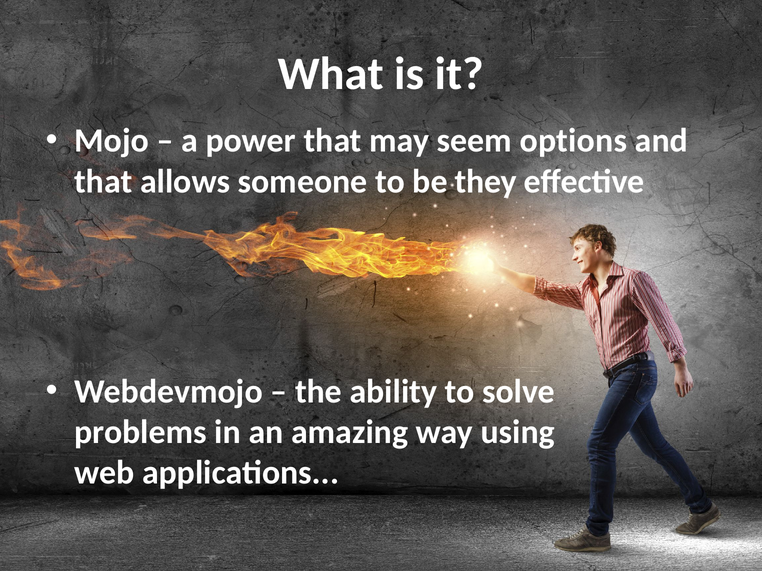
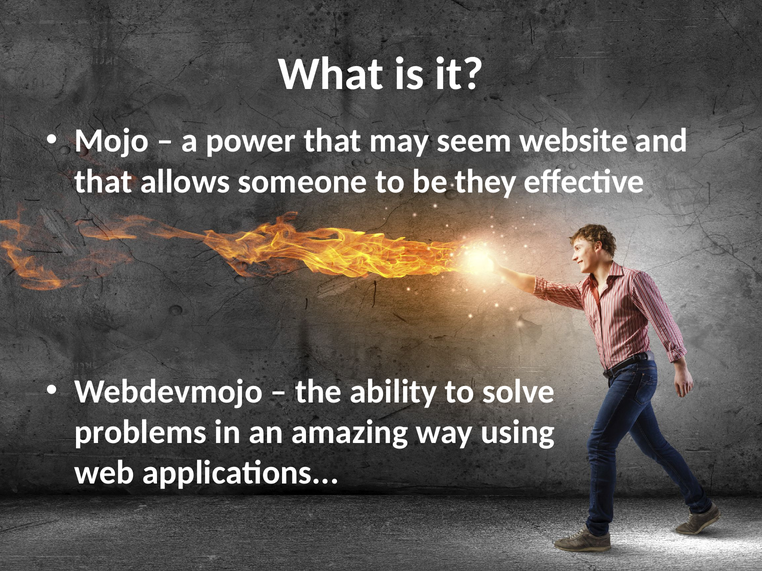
options: options -> website
